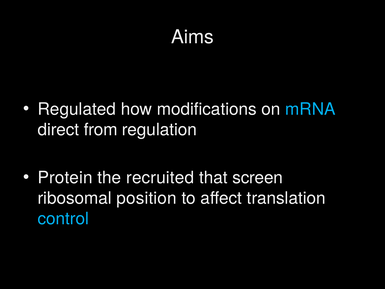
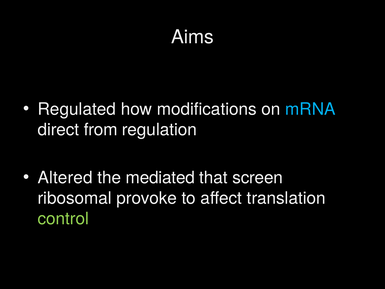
Protein: Protein -> Altered
recruited: recruited -> mediated
position: position -> provoke
control colour: light blue -> light green
